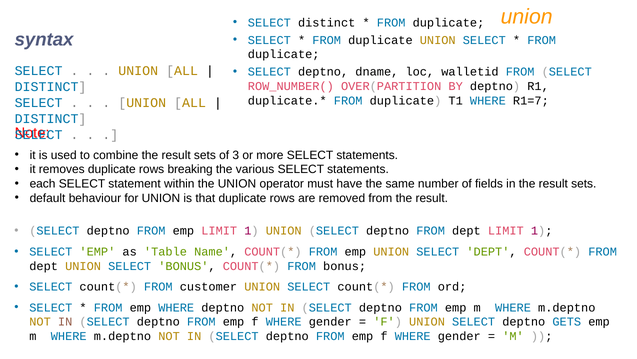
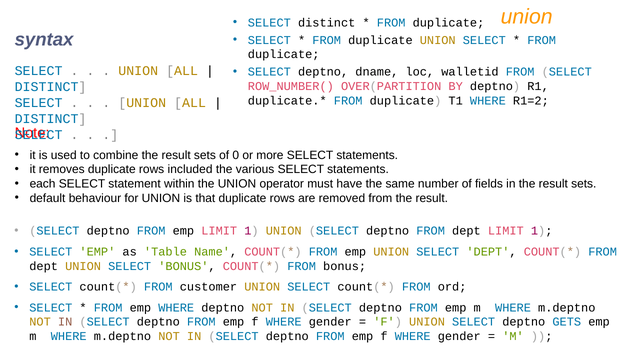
R1=7: R1=7 -> R1=2
3: 3 -> 0
breaking: breaking -> included
